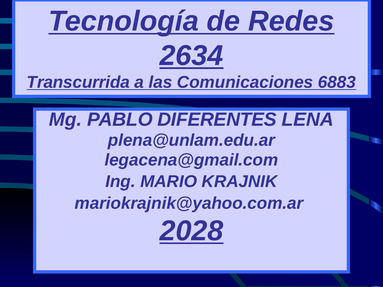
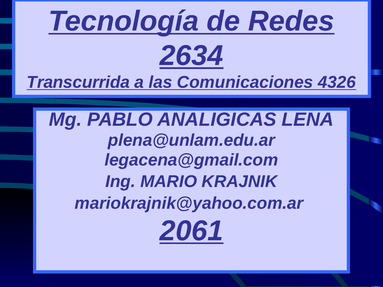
6883: 6883 -> 4326
DIFERENTES: DIFERENTES -> ANALIGICAS
2028: 2028 -> 2061
